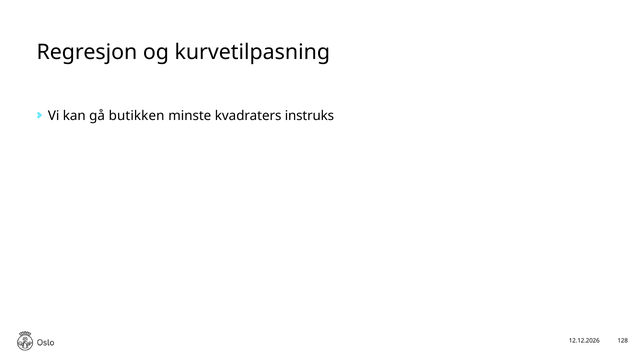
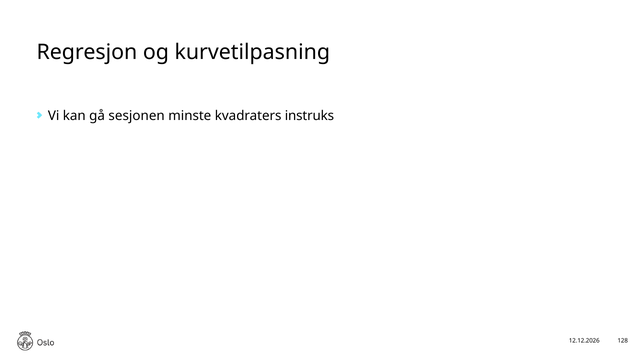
butikken: butikken -> sesjonen
